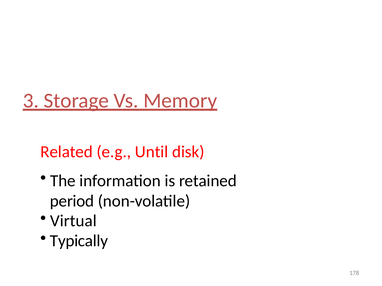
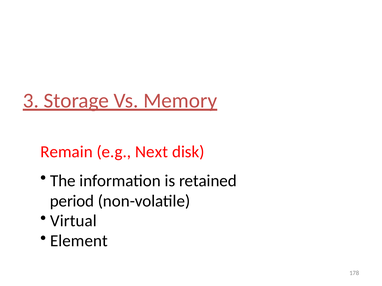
Related: Related -> Remain
Until: Until -> Next
Typically: Typically -> Element
